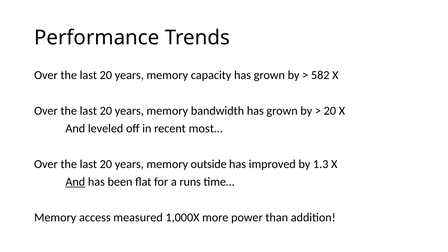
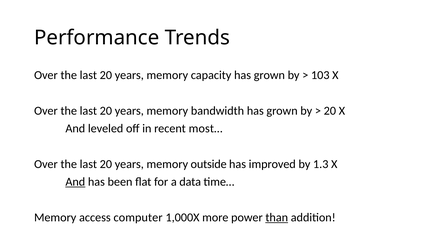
582: 582 -> 103
runs: runs -> data
measured: measured -> computer
than underline: none -> present
